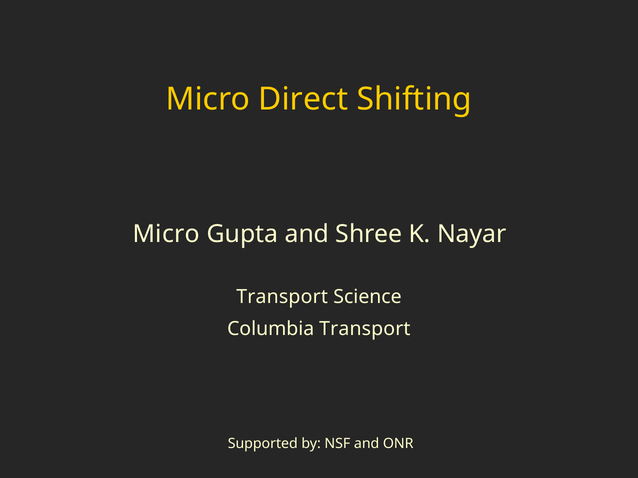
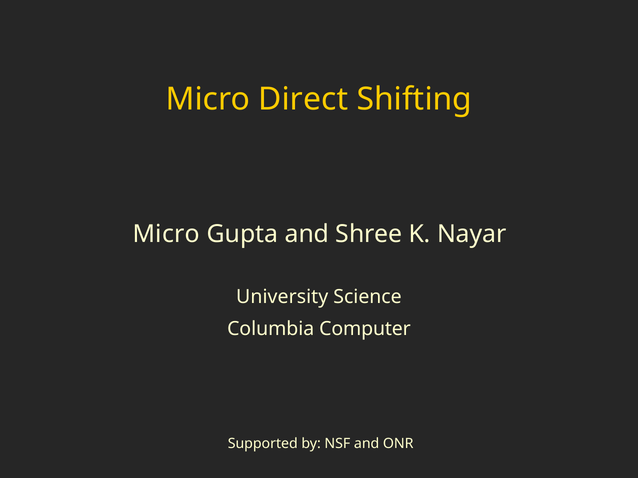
Transport at (282, 297): Transport -> University
Columbia Transport: Transport -> Computer
